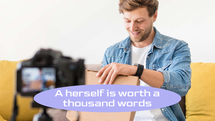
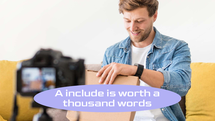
herself: herself -> include
